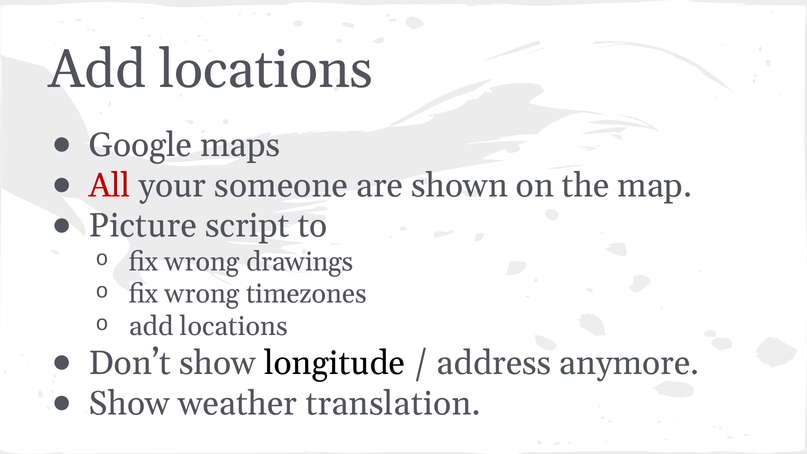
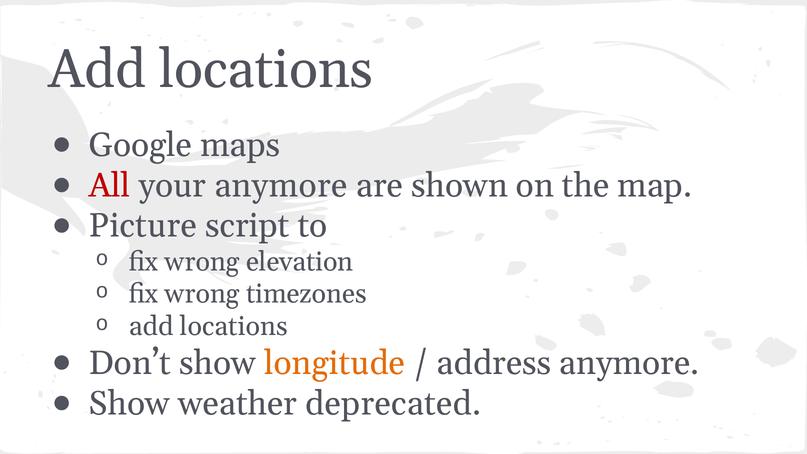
your someone: someone -> anymore
drawings: drawings -> elevation
longitude colour: black -> orange
translation: translation -> deprecated
